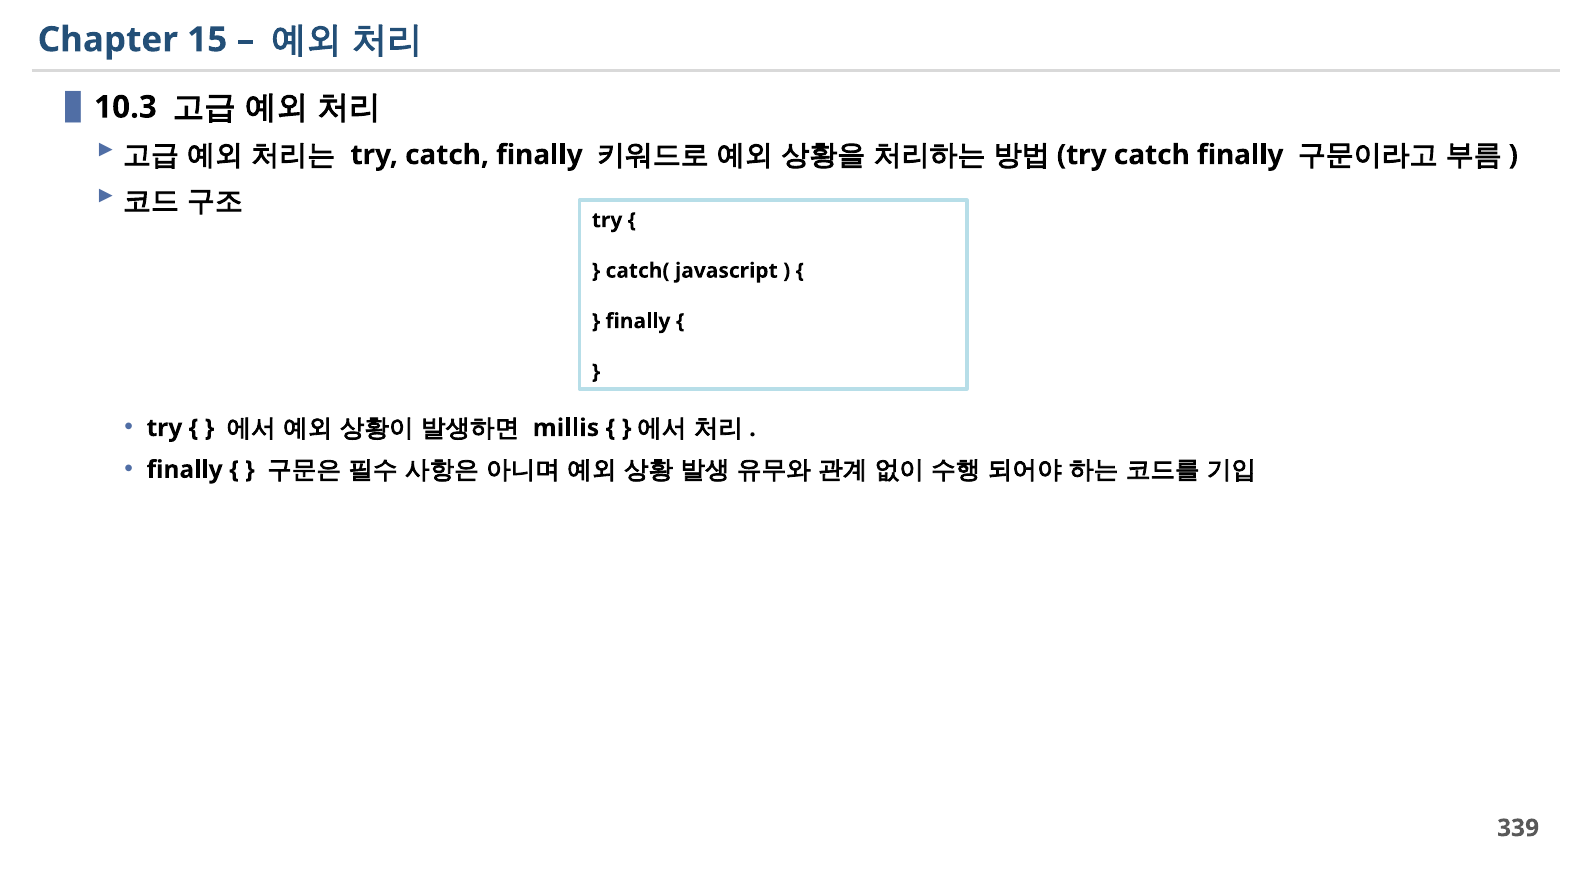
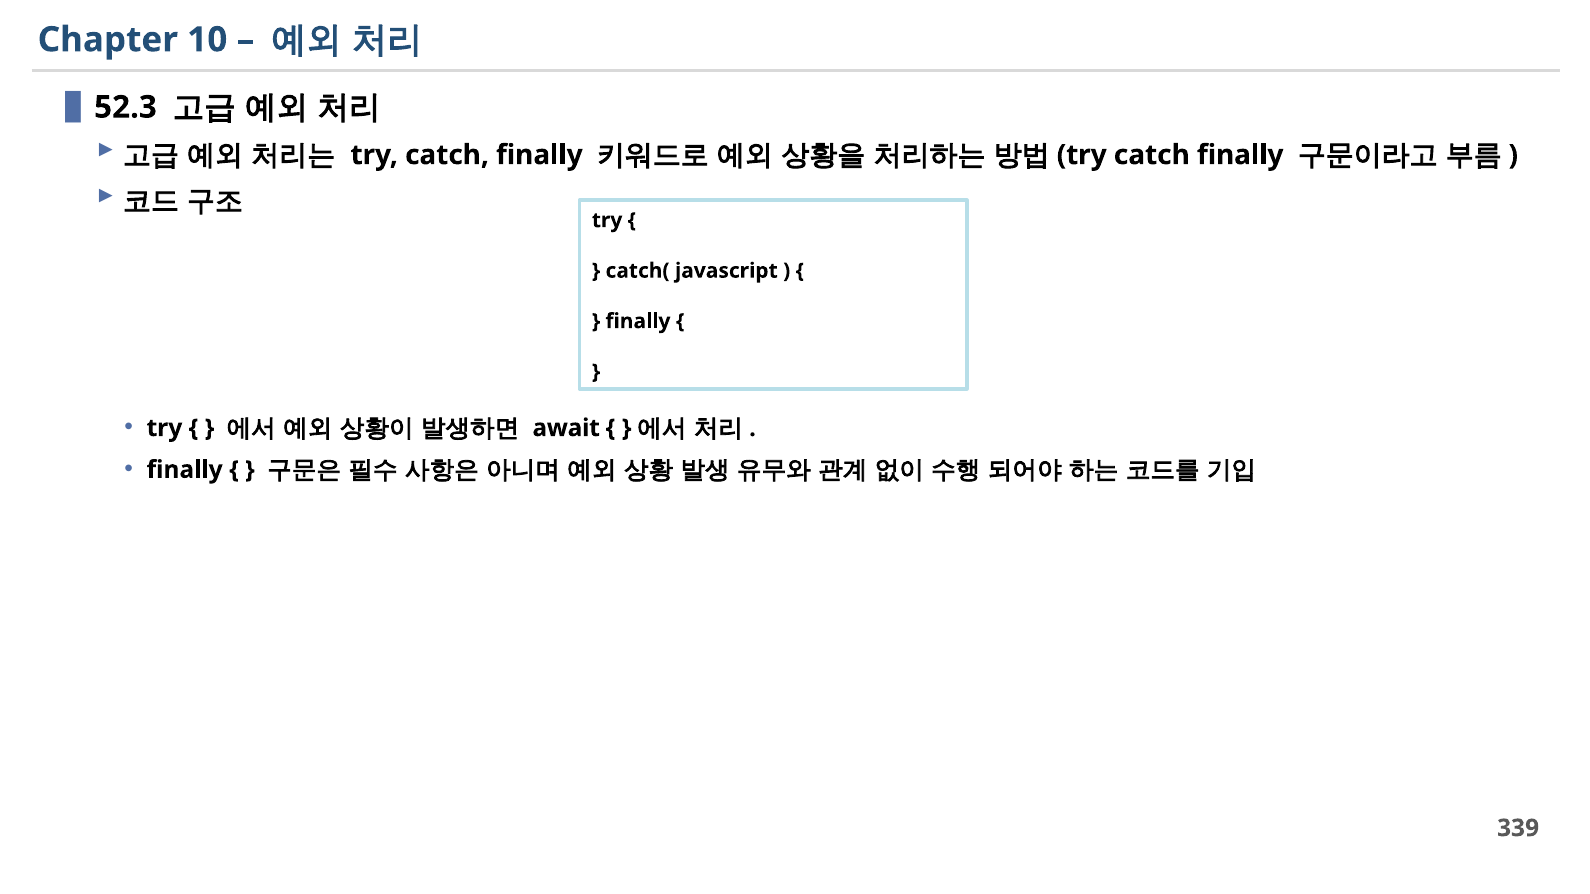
15: 15 -> 10
10.3: 10.3 -> 52.3
millis: millis -> await
